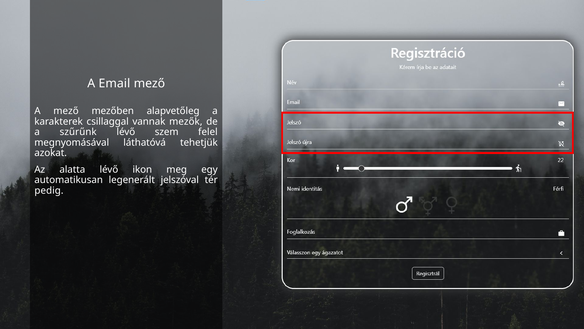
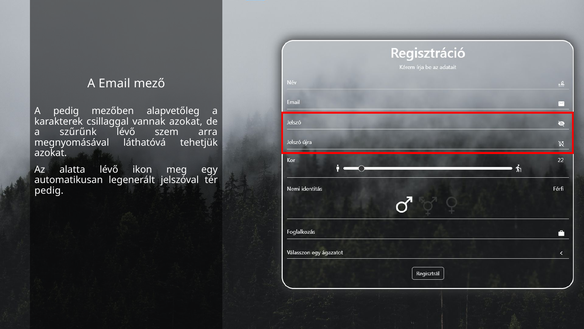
A mező: mező -> pedig
vannak mezők: mezők -> azokat
felel: felel -> arra
